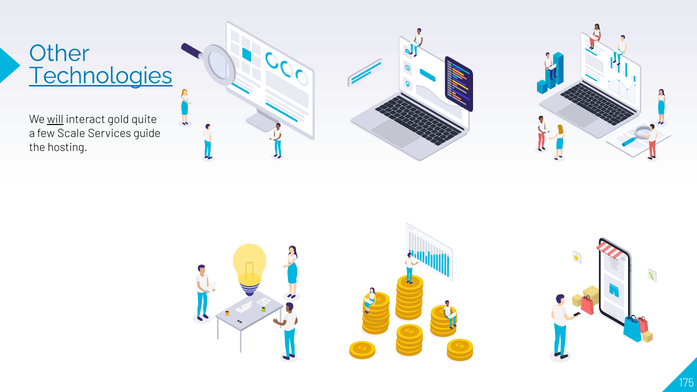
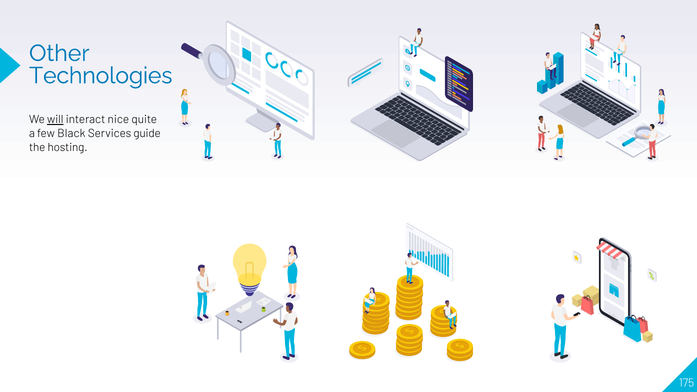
Technologies underline: present -> none
gold: gold -> nice
Scale: Scale -> Black
